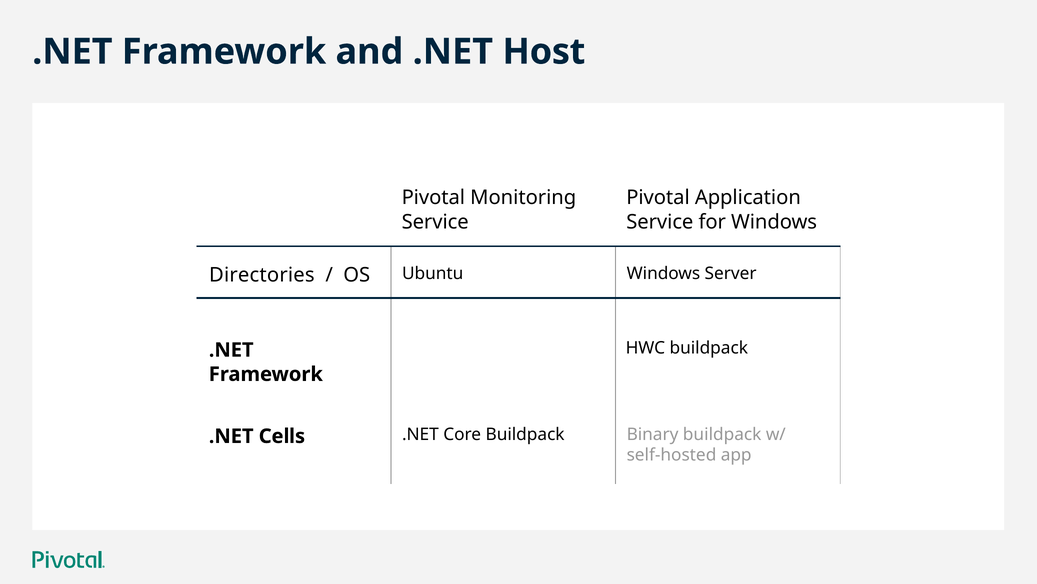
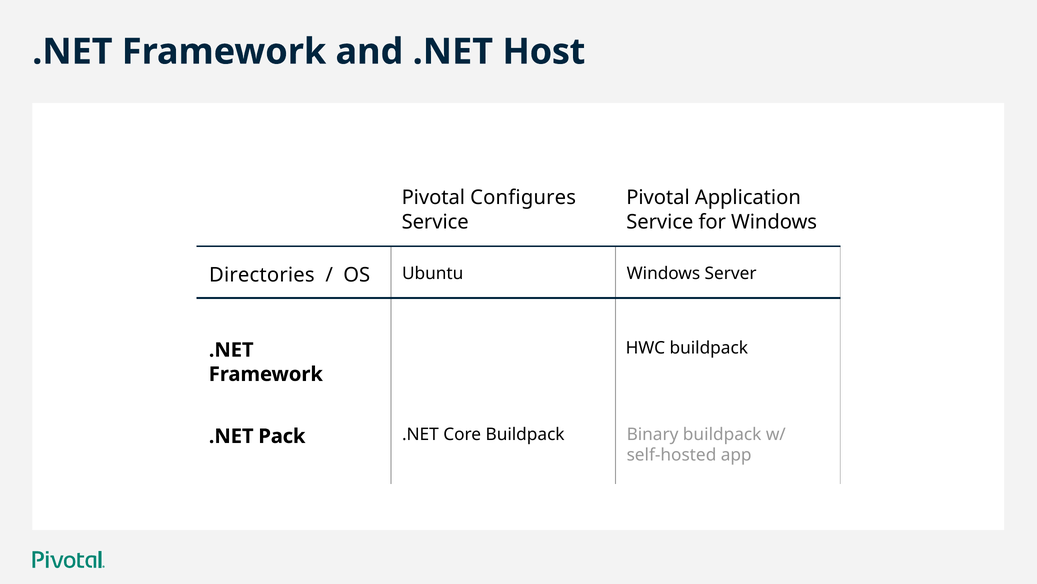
Monitoring: Monitoring -> Configures
Cells: Cells -> Pack
